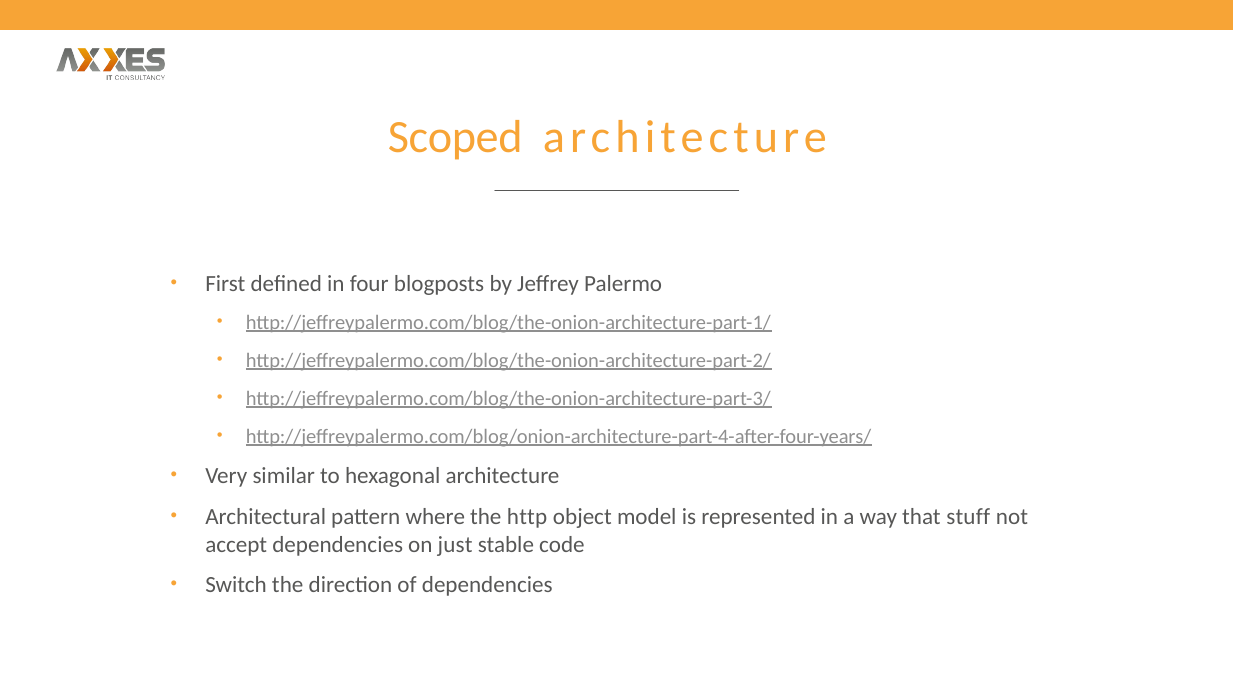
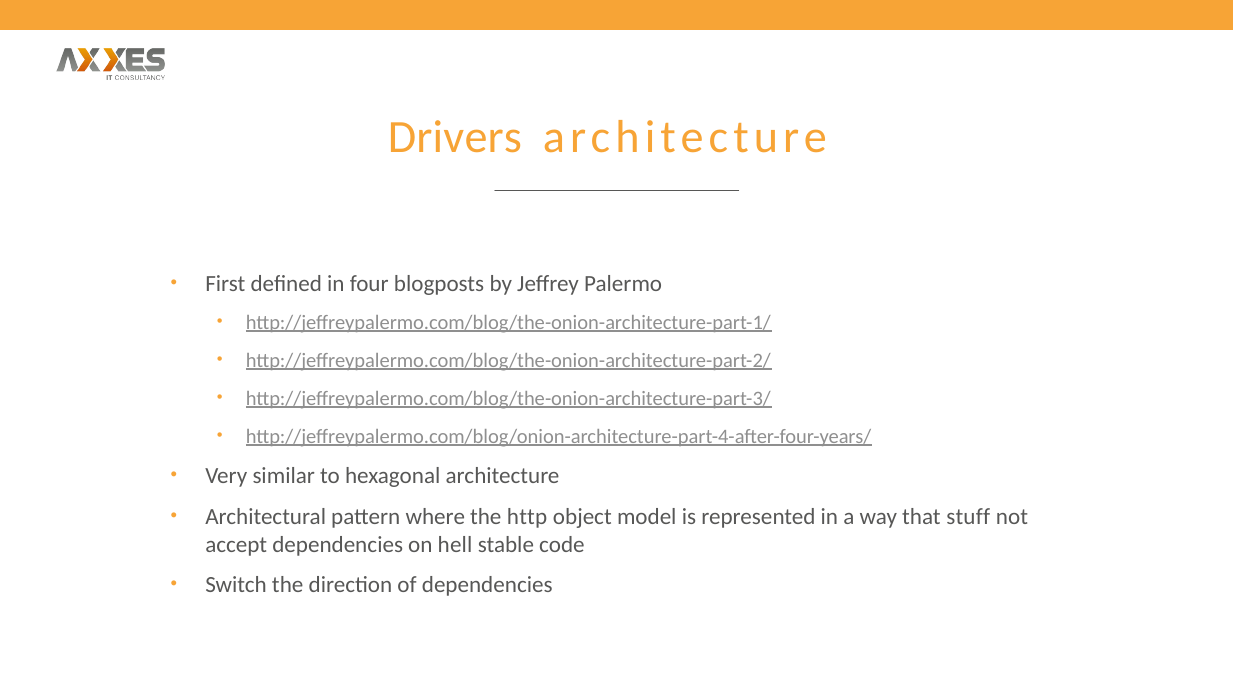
Scoped: Scoped -> Drivers
just: just -> hell
